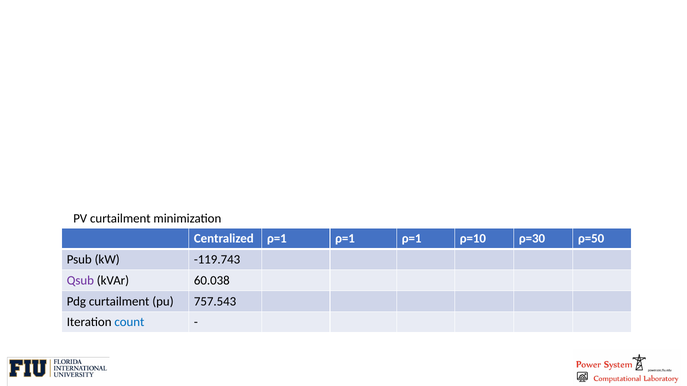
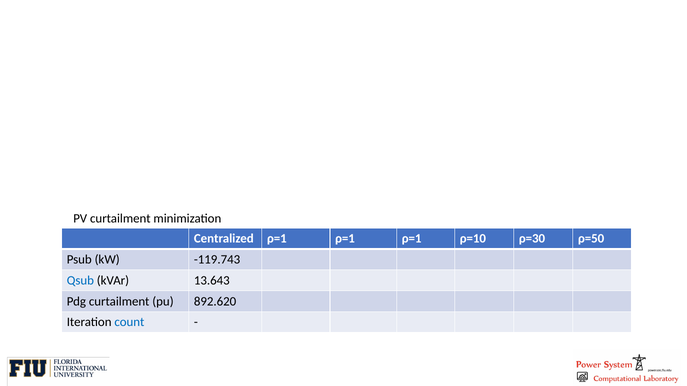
Qsub colour: purple -> blue
60.038: 60.038 -> 13.643
757.543: 757.543 -> 892.620
